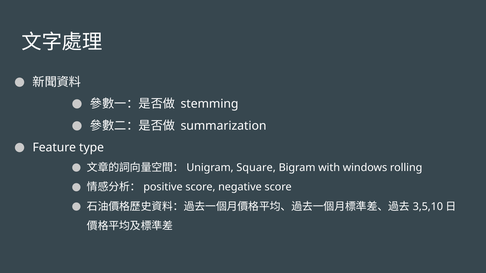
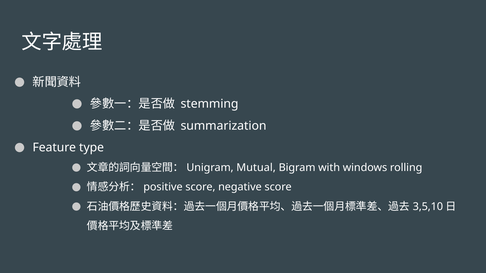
Square: Square -> Mutual
